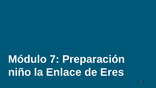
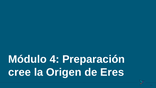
7: 7 -> 4
niño: niño -> cree
Enlace: Enlace -> Origen
